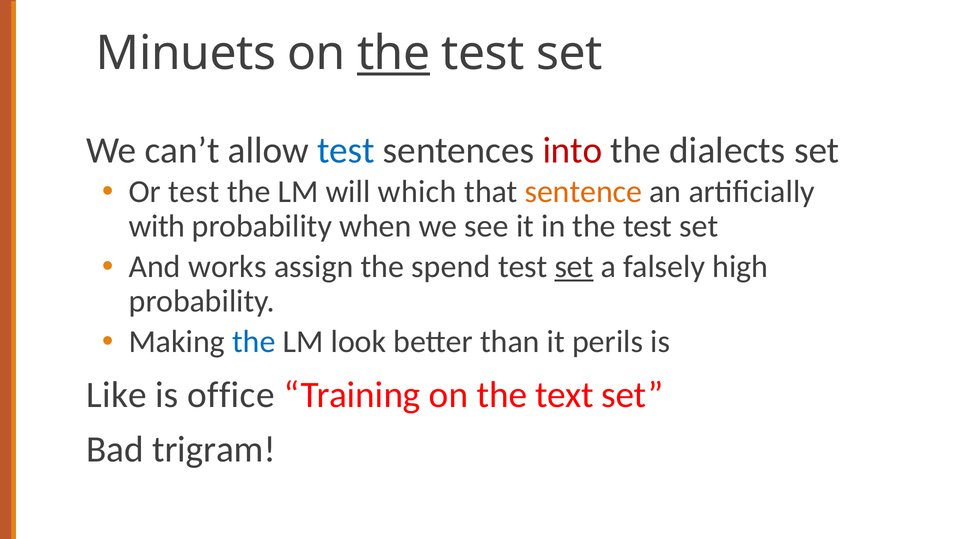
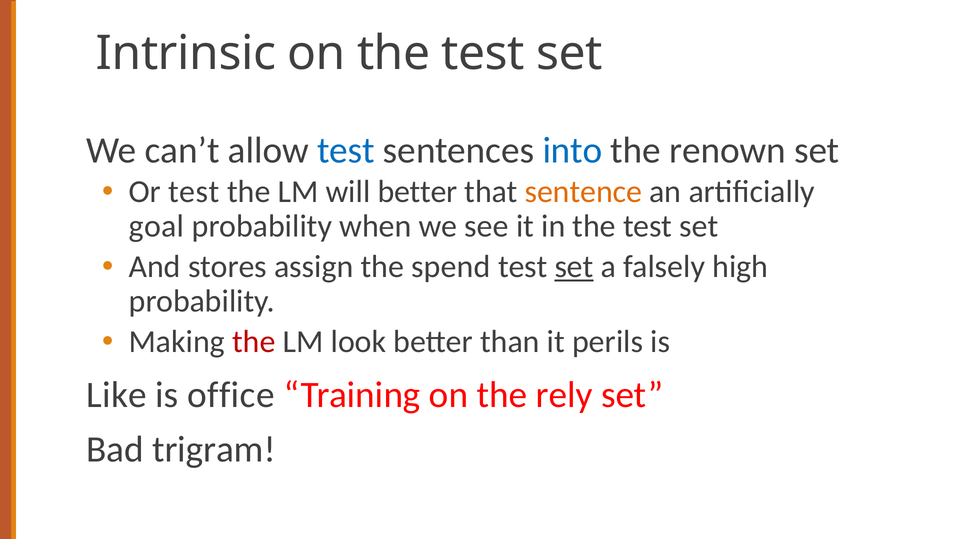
Minuets: Minuets -> Intrinsic
the at (394, 53) underline: present -> none
into colour: red -> blue
dialects: dialects -> renown
will which: which -> better
with: with -> goal
works: works -> stores
the at (254, 342) colour: blue -> red
text: text -> rely
